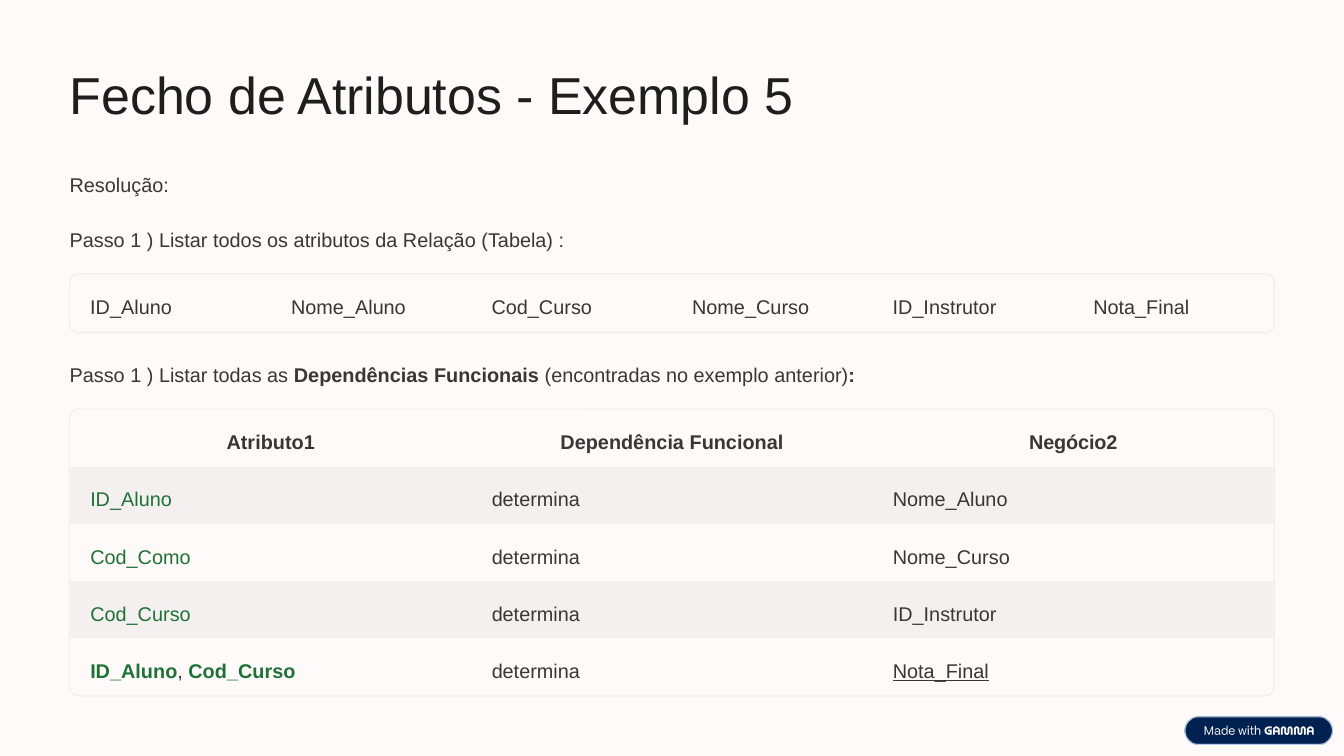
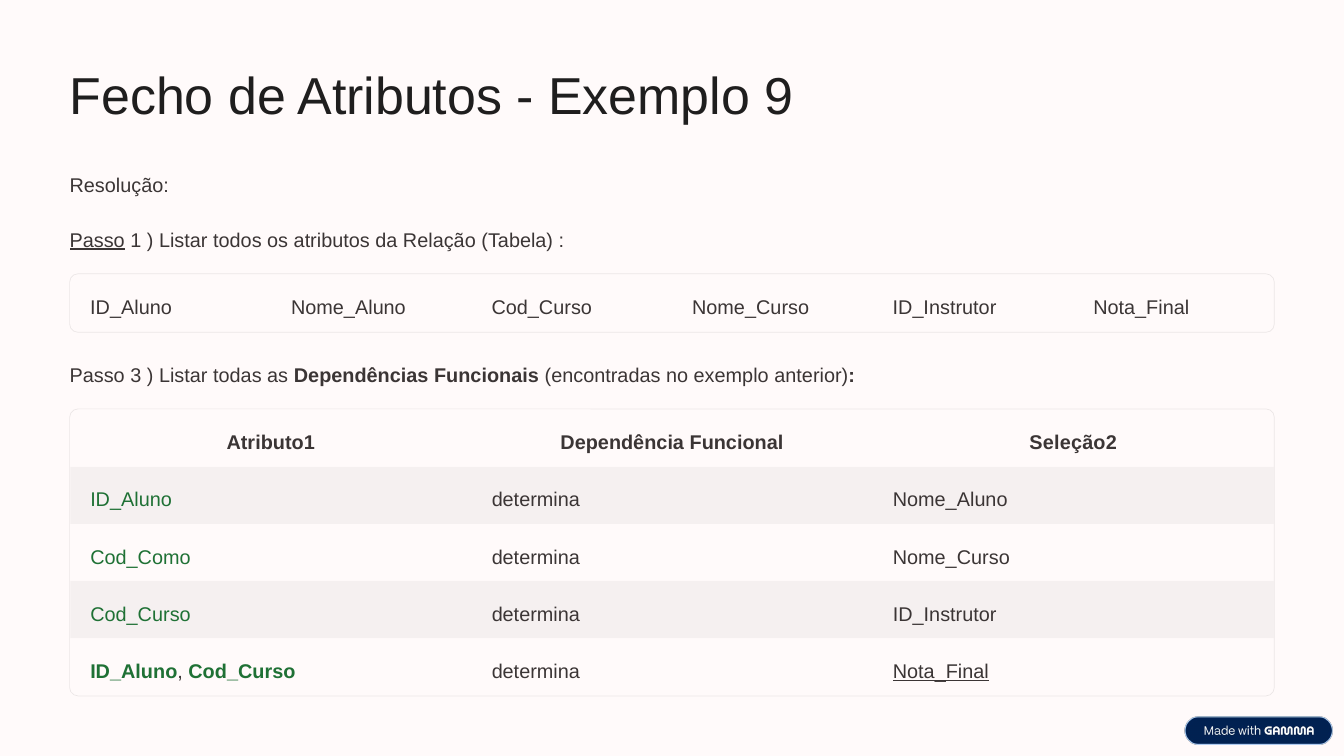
5: 5 -> 9
Passo at (97, 241) underline: none -> present
1 at (136, 376): 1 -> 3
Negócio2: Negócio2 -> Seleção2
